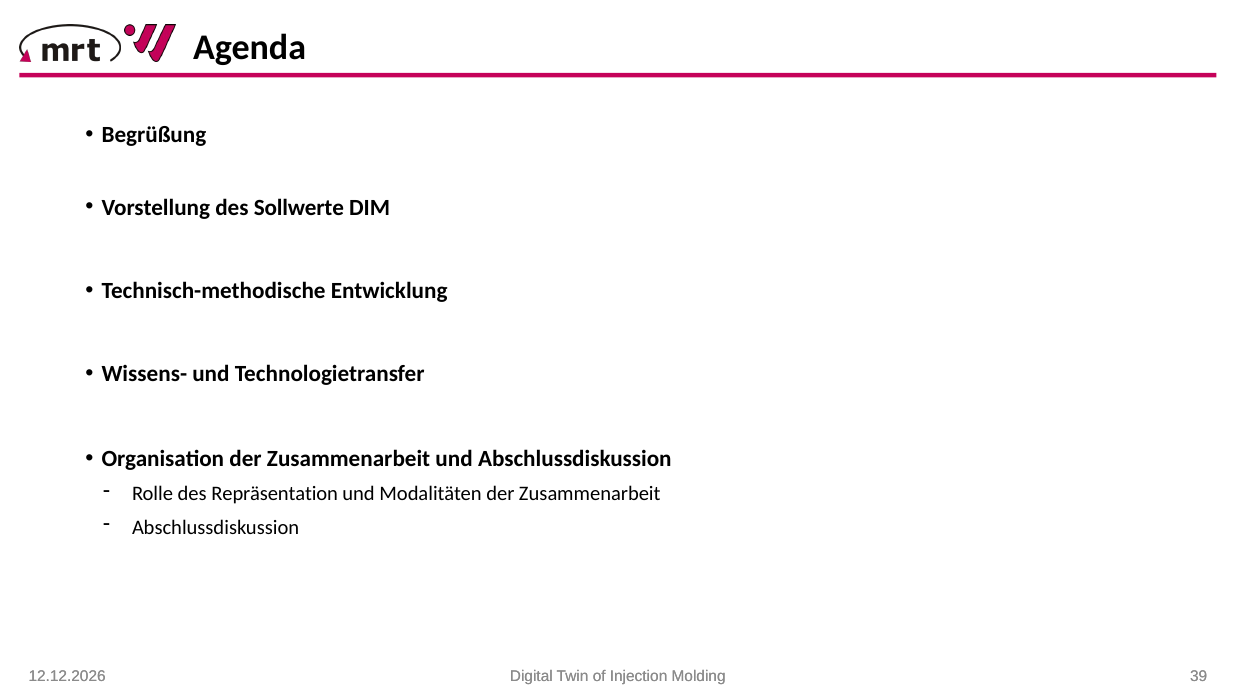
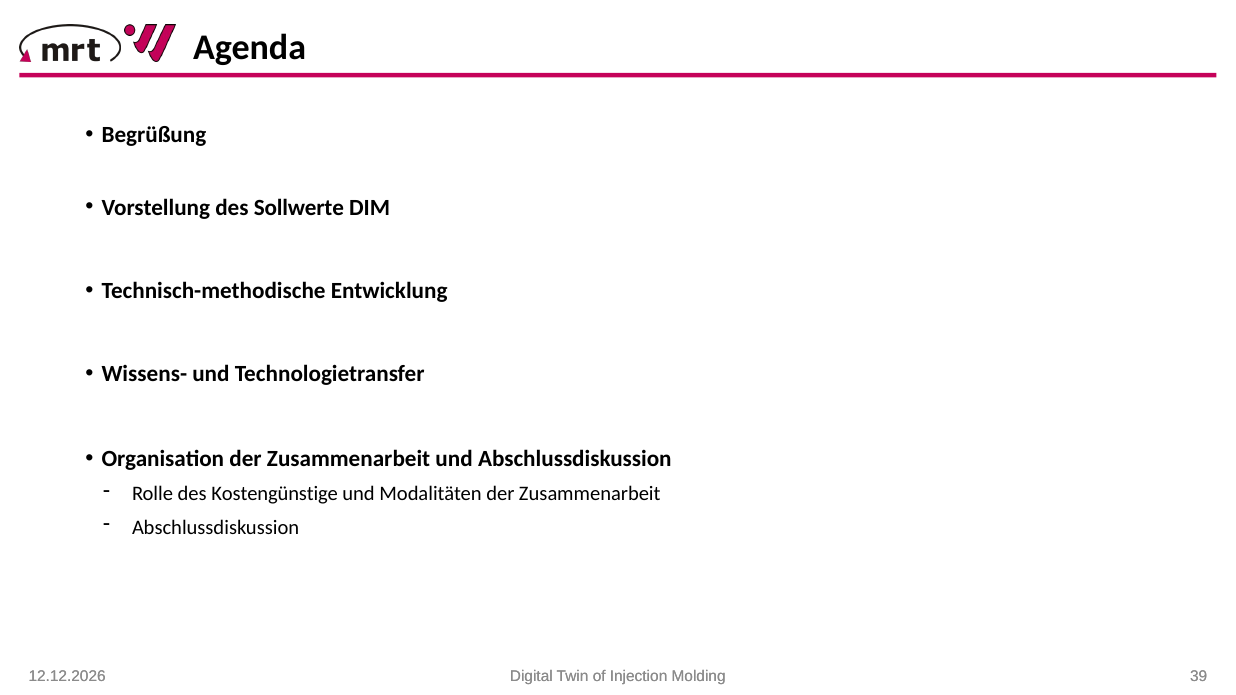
Repräsentation: Repräsentation -> Kostengünstige
